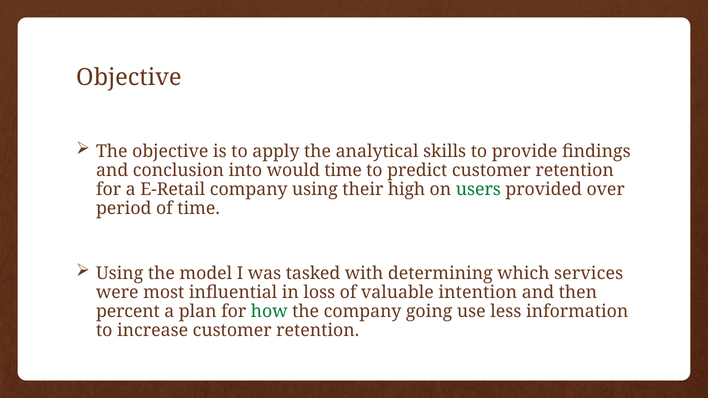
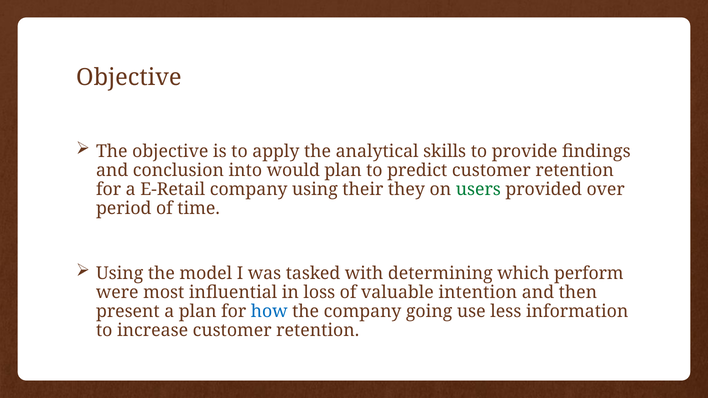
would time: time -> plan
high: high -> they
services: services -> perform
percent: percent -> present
how colour: green -> blue
